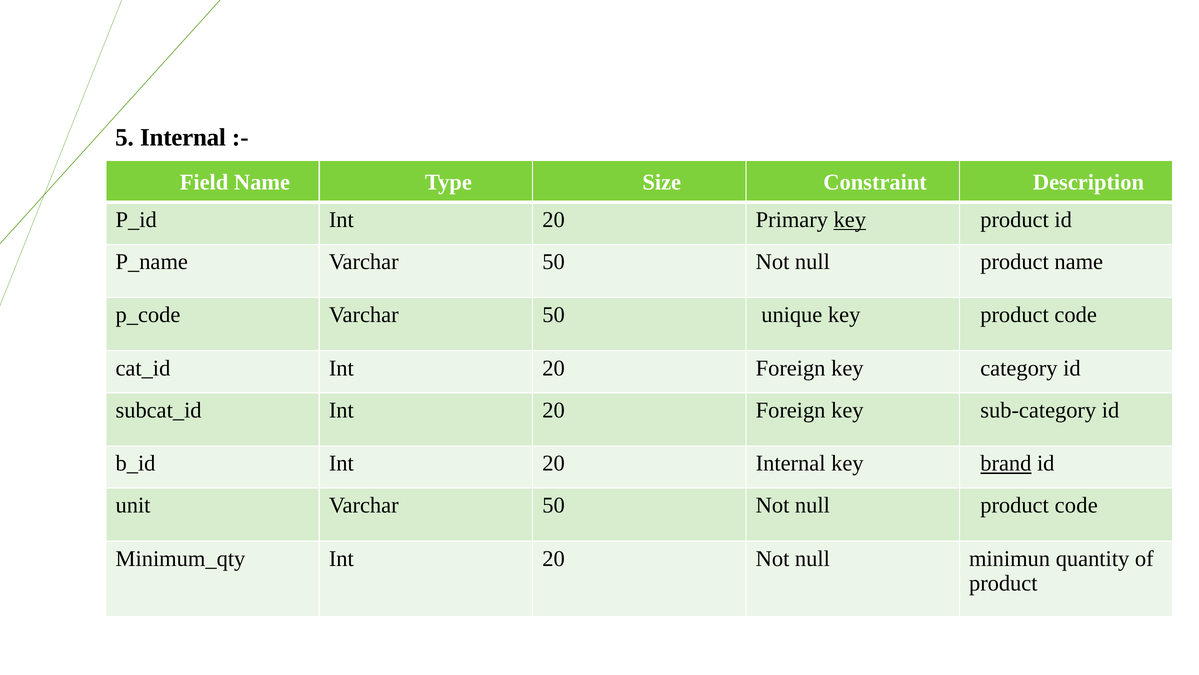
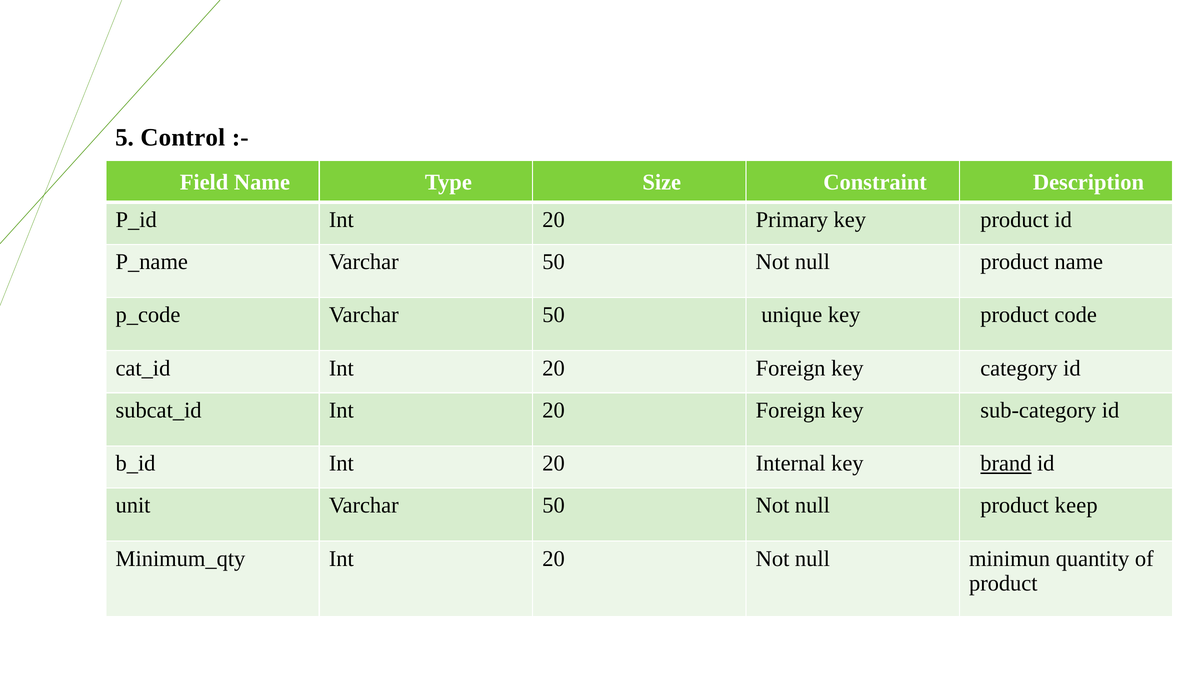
5 Internal: Internal -> Control
key at (850, 220) underline: present -> none
null product code: code -> keep
